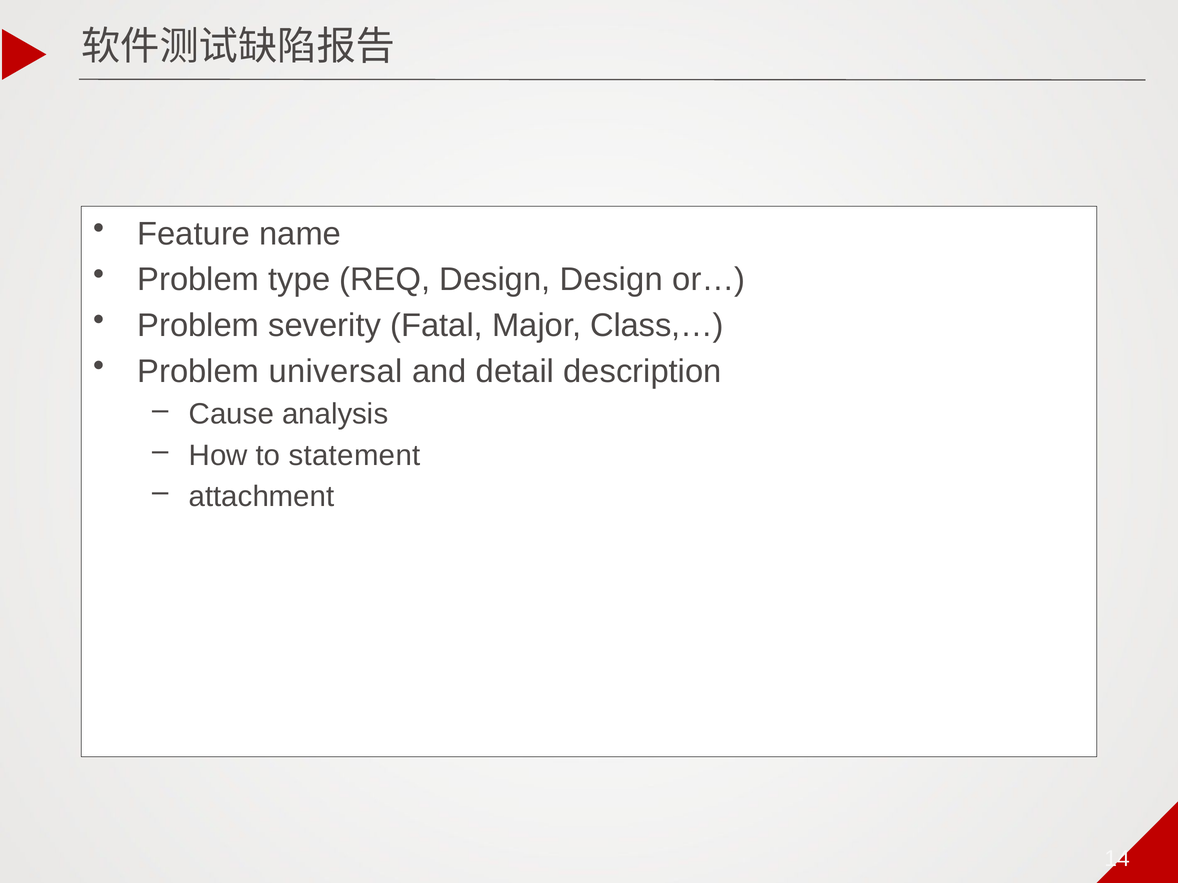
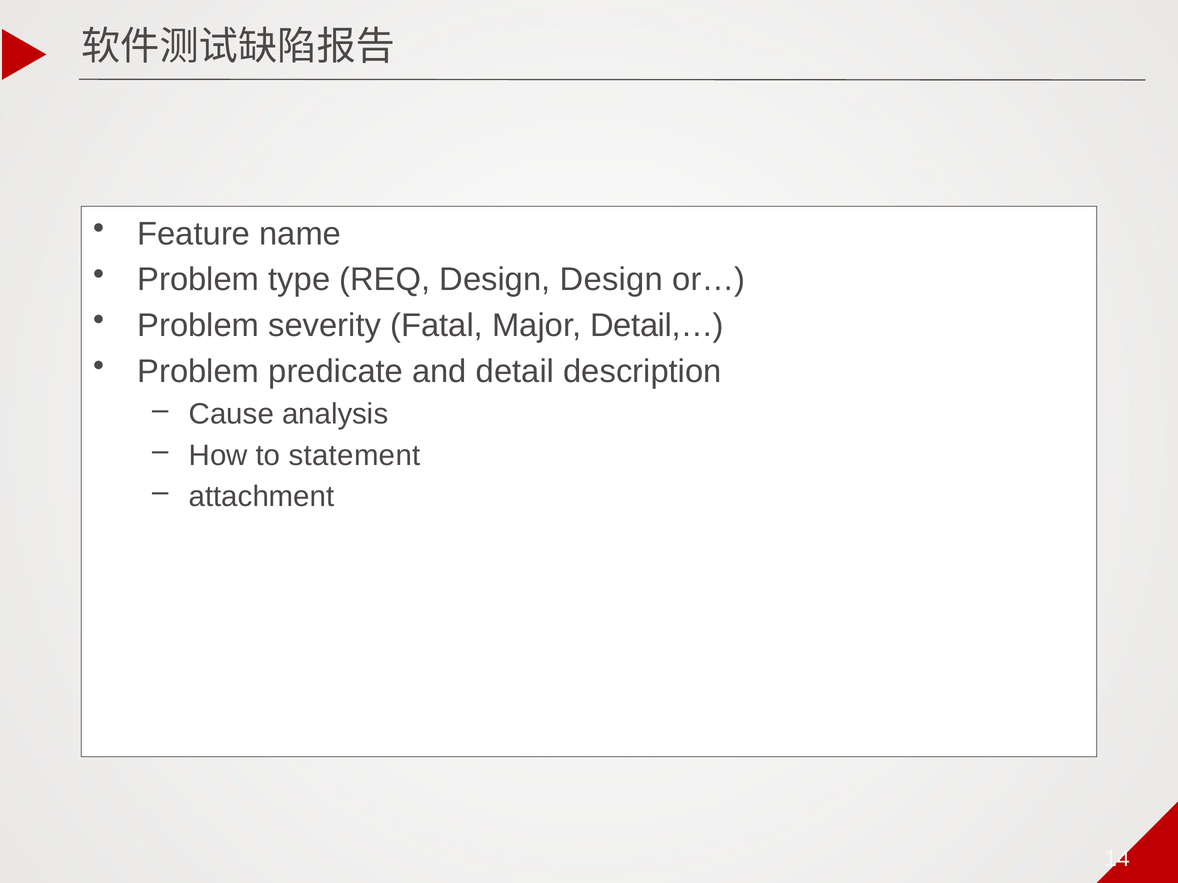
Class,…: Class,… -> Detail,…
universal: universal -> predicate
